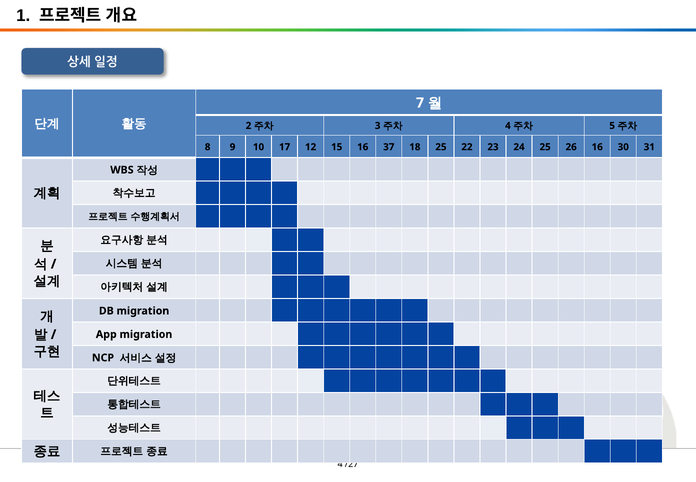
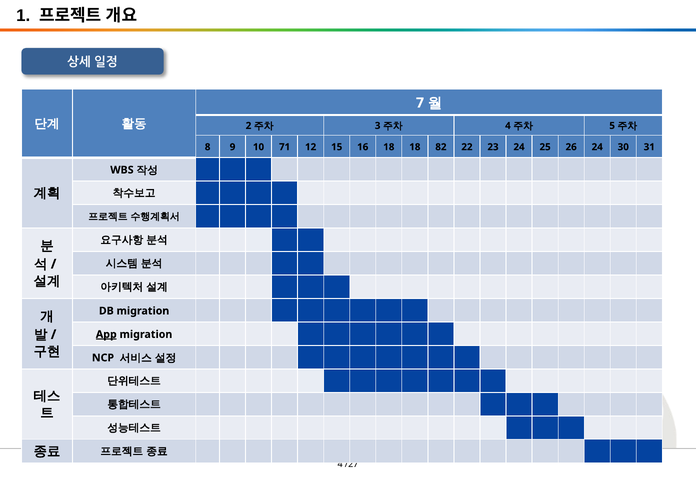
17: 17 -> 71
16 37: 37 -> 18
18 25: 25 -> 82
26 16: 16 -> 24
App underline: none -> present
